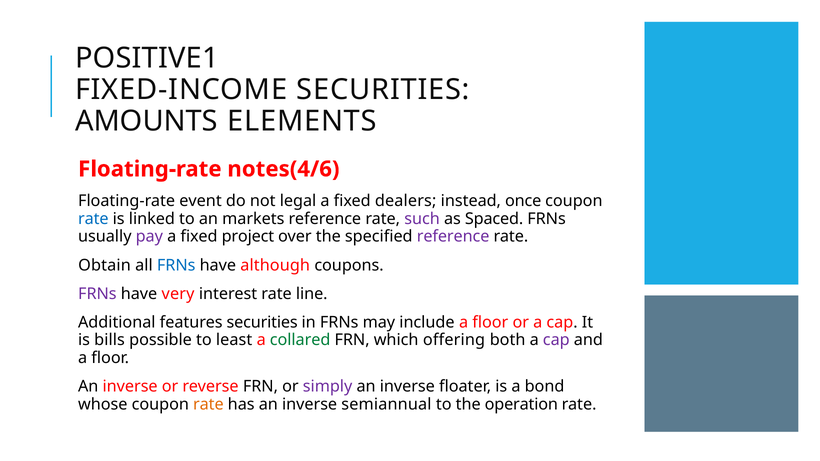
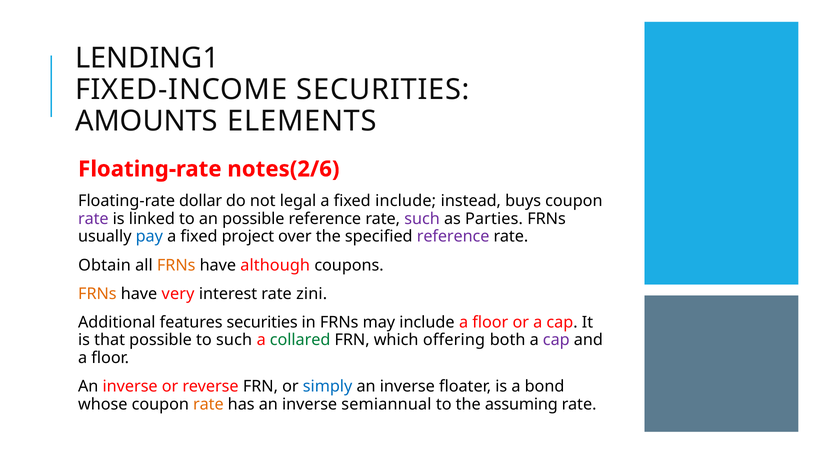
POSITIVE1: POSITIVE1 -> LENDING1
notes(4/6: notes(4/6 -> notes(2/6
event: event -> dollar
fixed dealers: dealers -> include
once: once -> buys
rate at (93, 219) colour: blue -> purple
an markets: markets -> possible
Spaced: Spaced -> Parties
pay colour: purple -> blue
FRNs at (176, 265) colour: blue -> orange
FRNs at (97, 294) colour: purple -> orange
line: line -> zini
bills: bills -> that
to least: least -> such
simply colour: purple -> blue
operation: operation -> assuming
